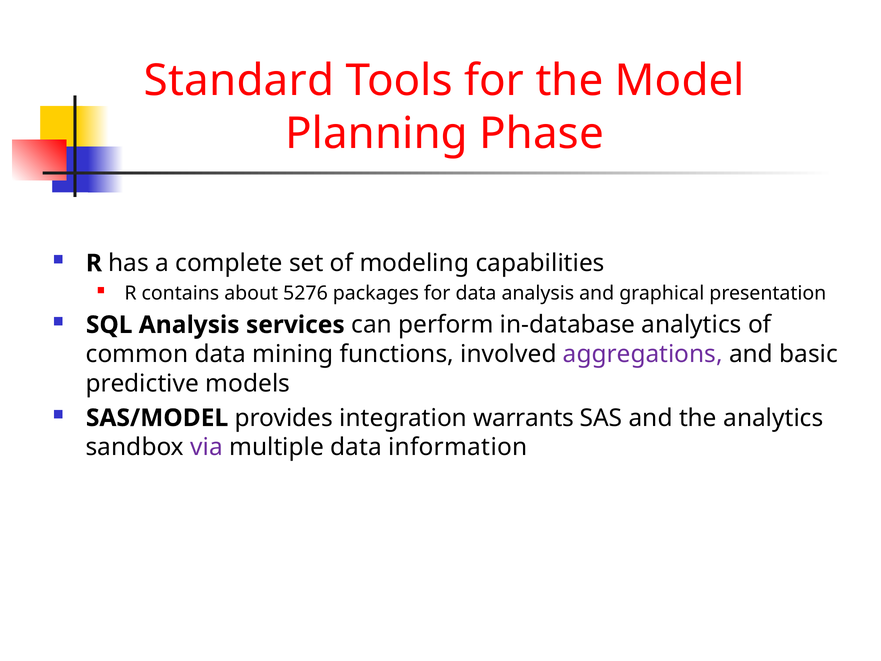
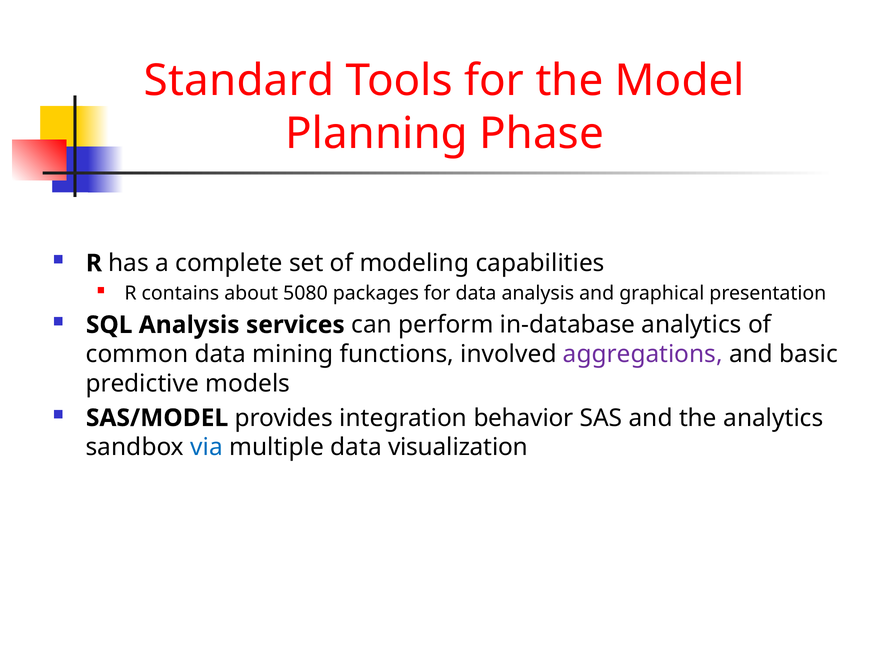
5276: 5276 -> 5080
warrants: warrants -> behavior
via colour: purple -> blue
information: information -> visualization
